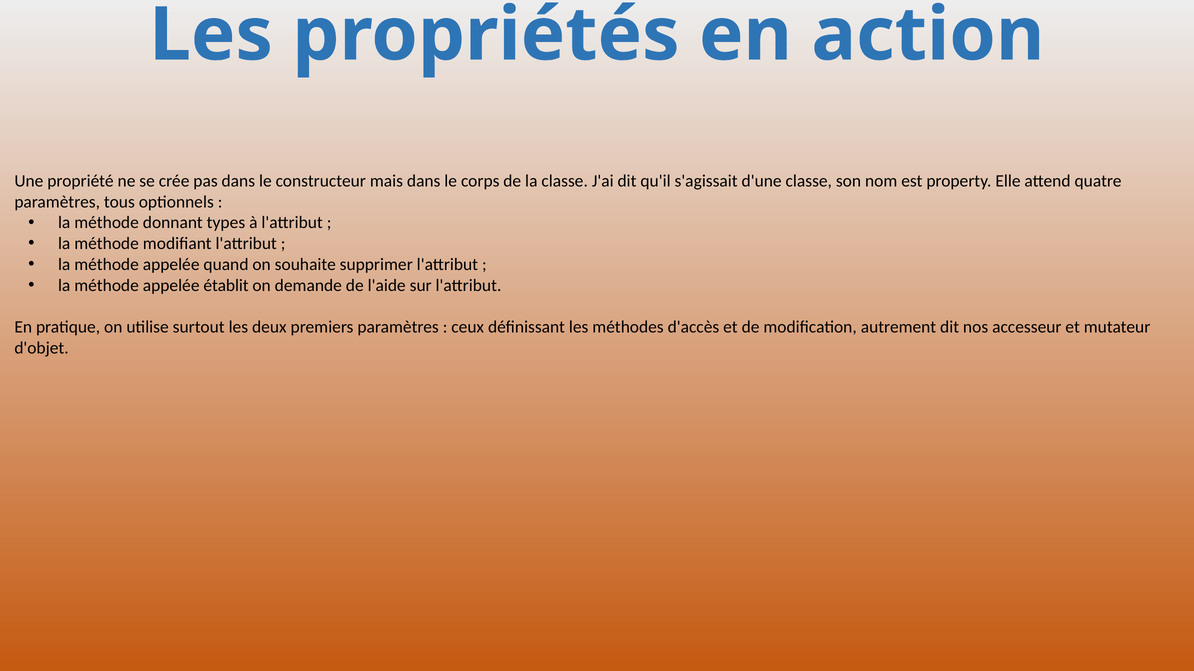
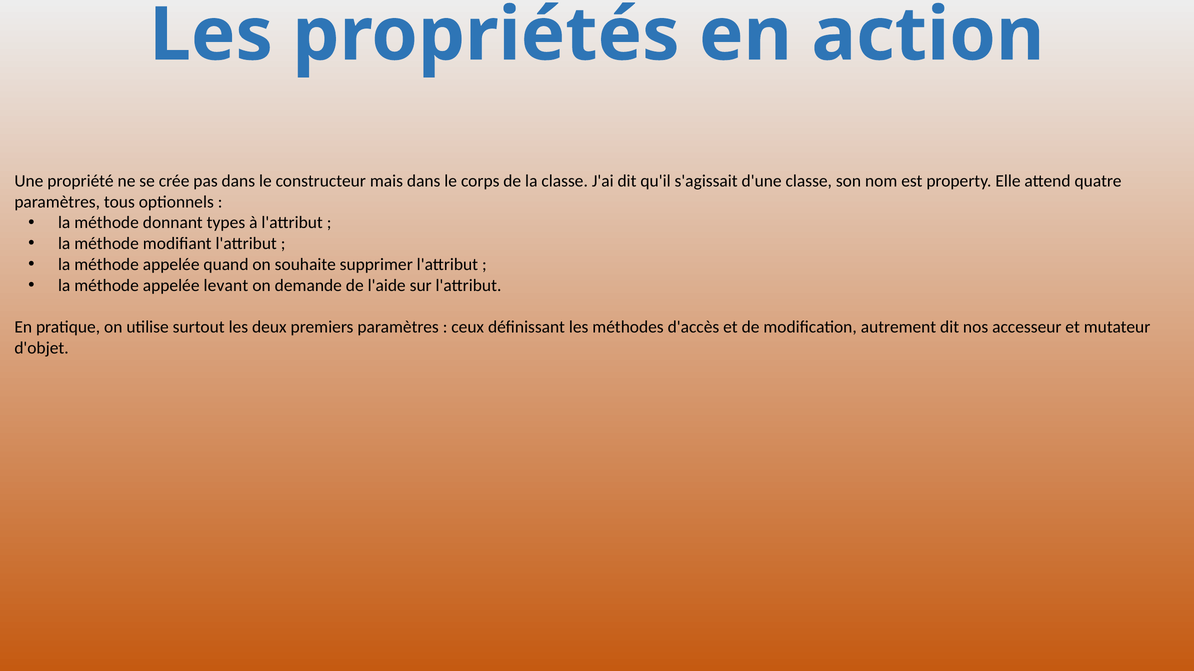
établit: établit -> levant
